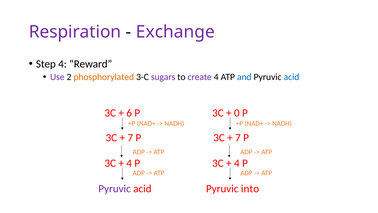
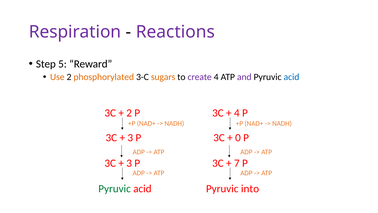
Exchange: Exchange -> Reactions
Step 4: 4 -> 5
Use colour: purple -> orange
sugars colour: purple -> orange
and colour: blue -> purple
6 at (129, 113): 6 -> 2
0 at (237, 113): 0 -> 4
7 at (130, 138): 7 -> 3
7 at (238, 138): 7 -> 0
4 at (129, 163): 4 -> 3
4 at (237, 163): 4 -> 7
Pyruvic at (115, 188) colour: purple -> green
